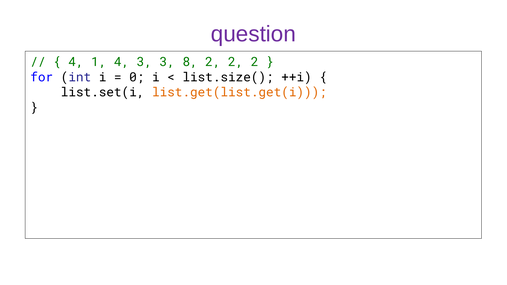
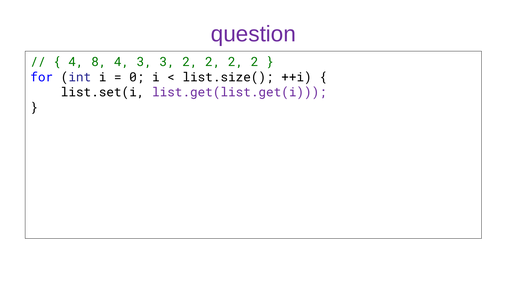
1: 1 -> 8
3 8: 8 -> 2
list.get(list.get(i colour: orange -> purple
